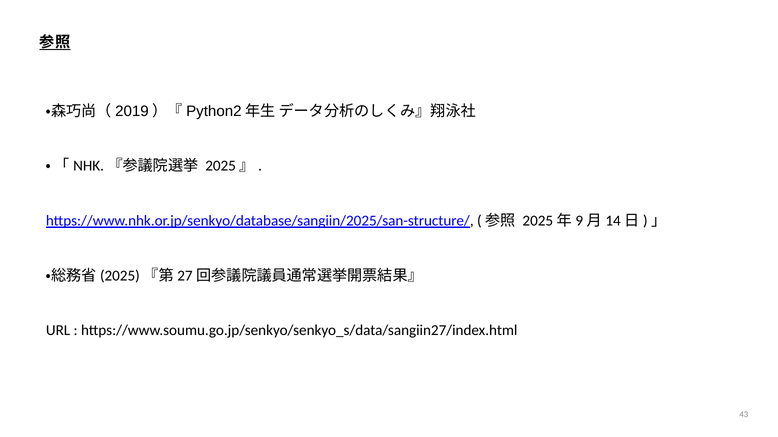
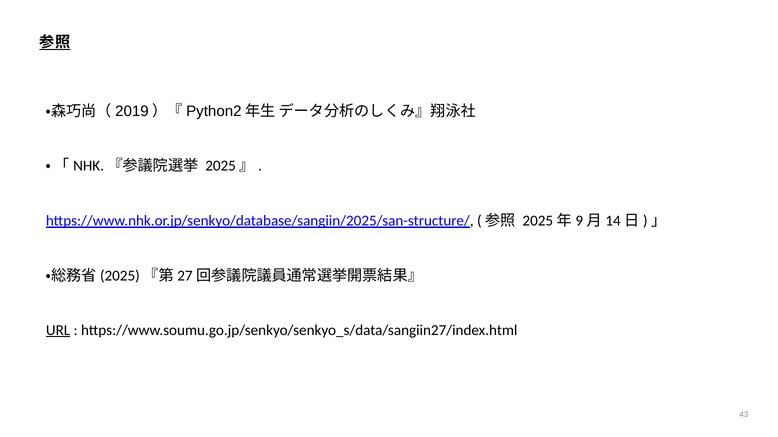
URL underline: none -> present
